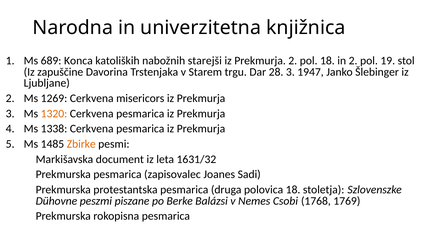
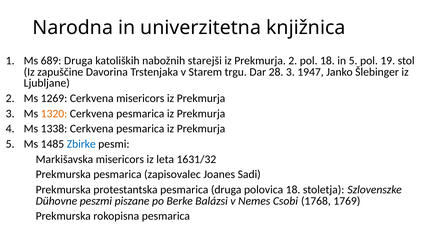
689 Konca: Konca -> Druga
in 2: 2 -> 5
Zbirke colour: orange -> blue
Markišavska document: document -> misericors
